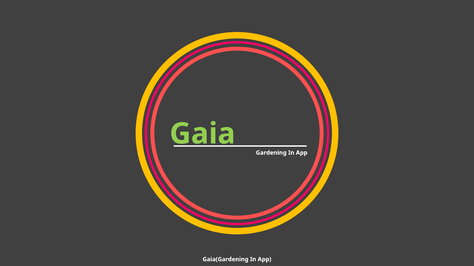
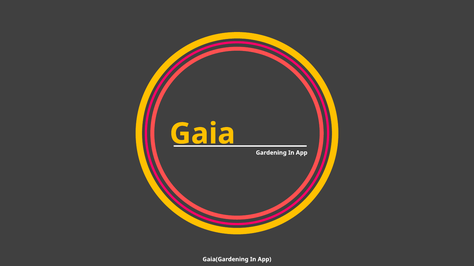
Gaia colour: light green -> yellow
